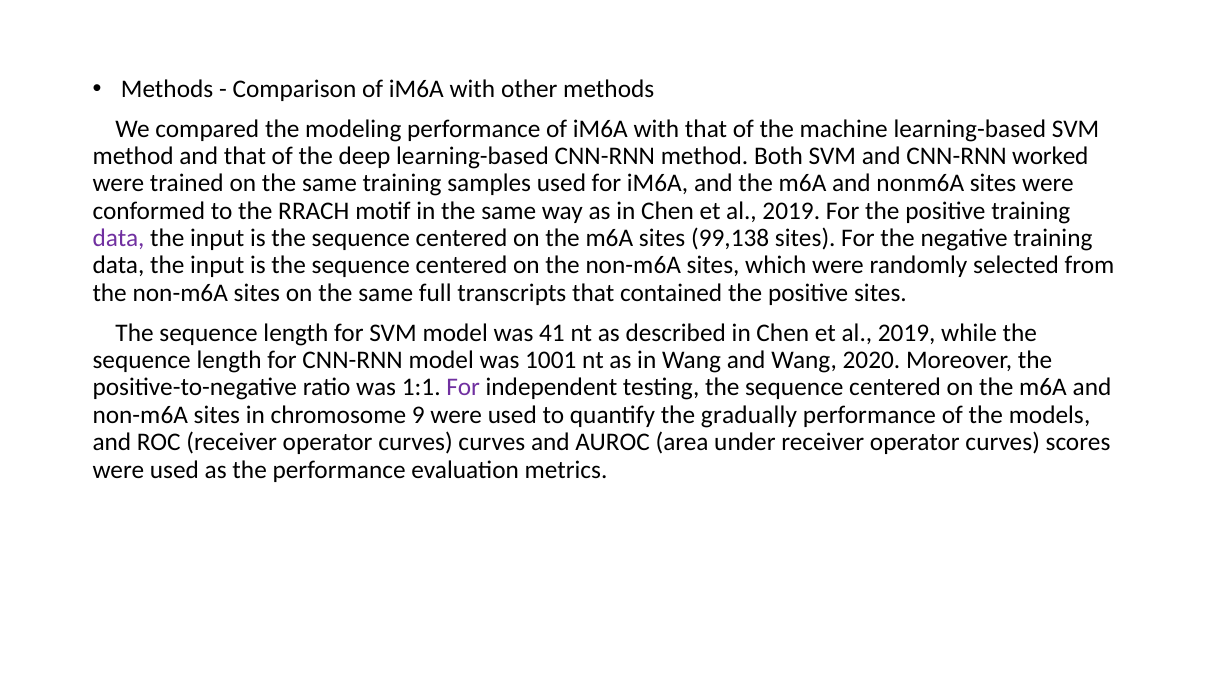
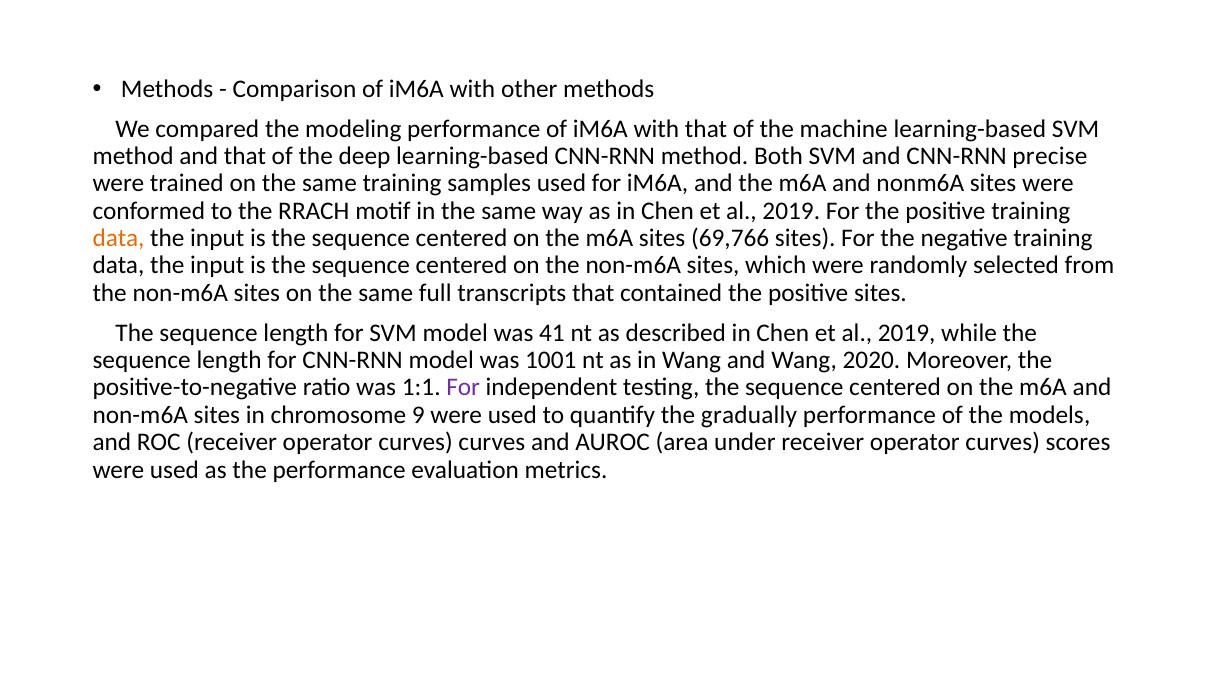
worked: worked -> precise
data at (119, 238) colour: purple -> orange
99,138: 99,138 -> 69,766
